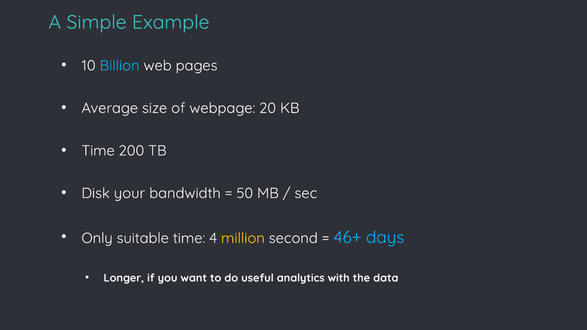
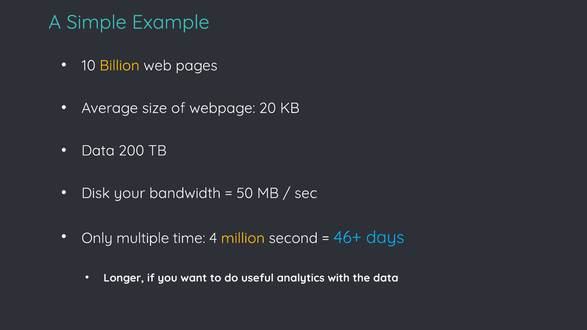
Billion colour: light blue -> yellow
Time at (98, 151): Time -> Data
suitable: suitable -> multiple
